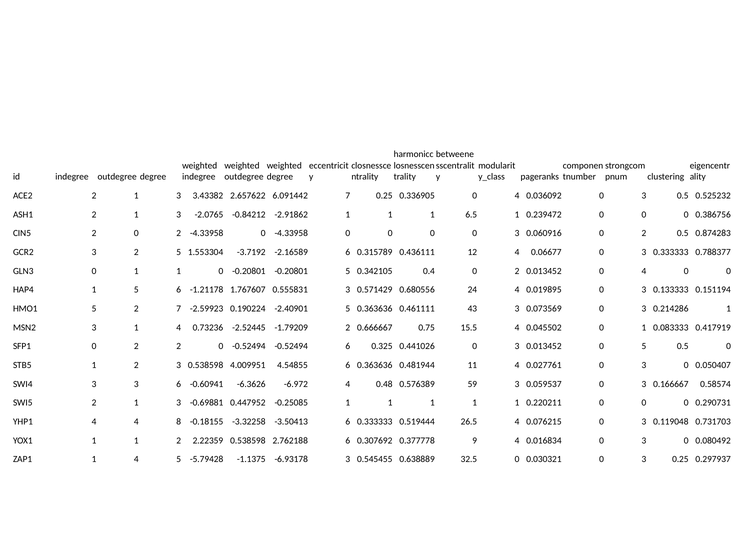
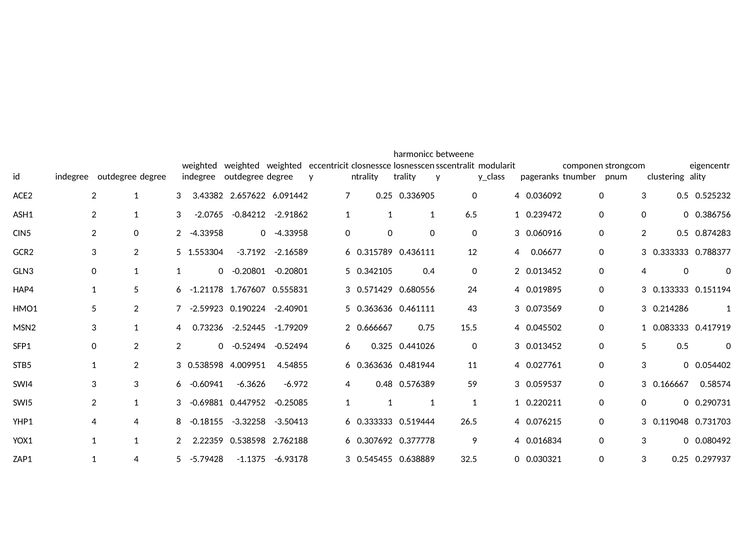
0.050407: 0.050407 -> 0.054402
